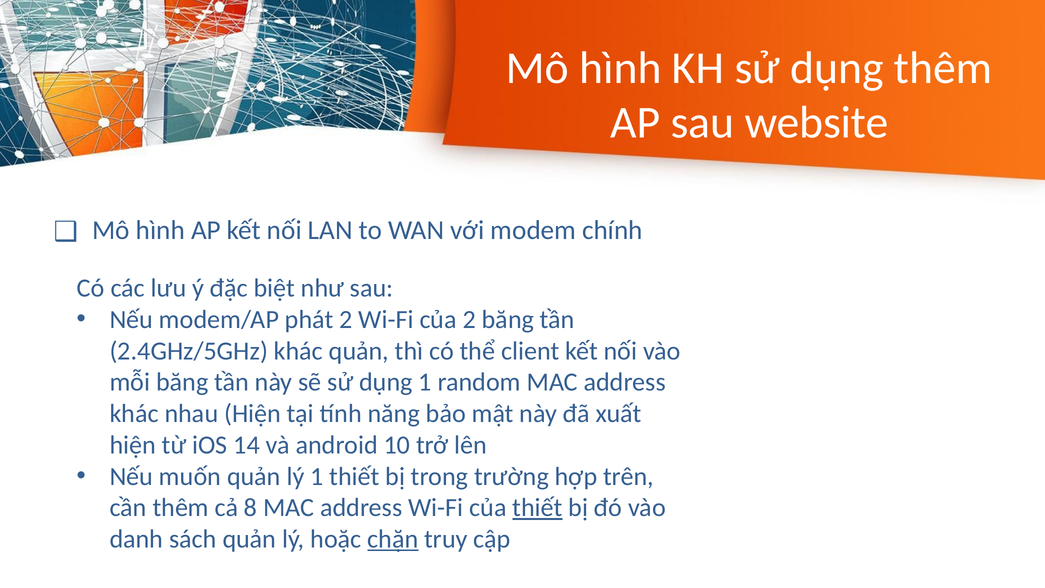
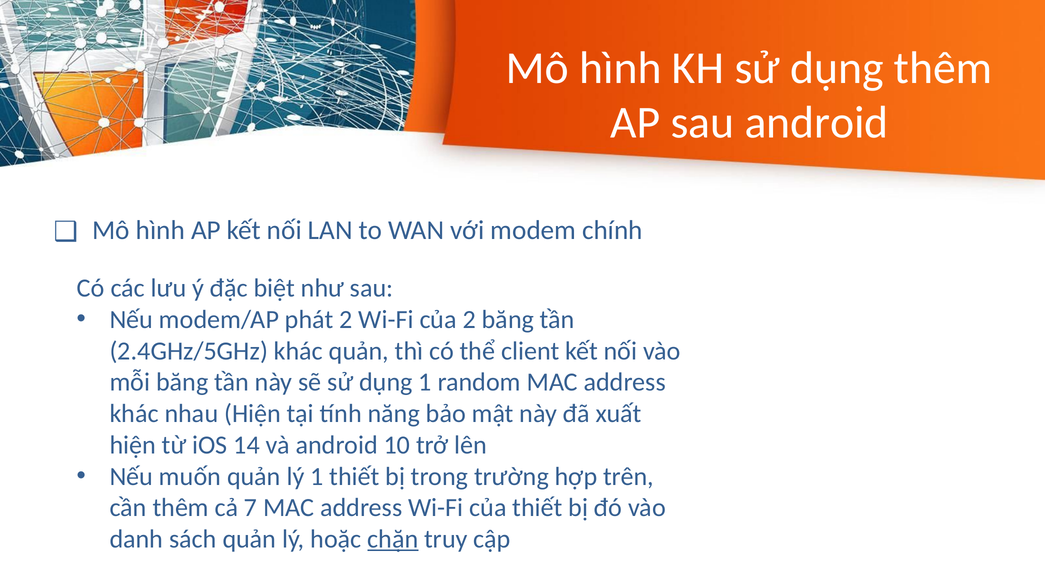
sau website: website -> android
8: 8 -> 7
thiết at (537, 508) underline: present -> none
